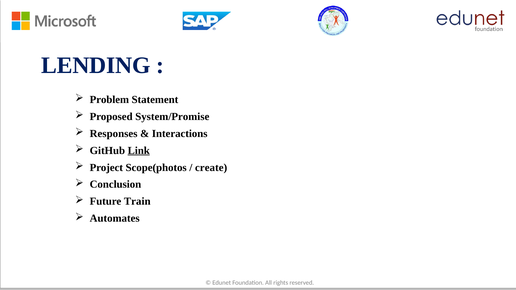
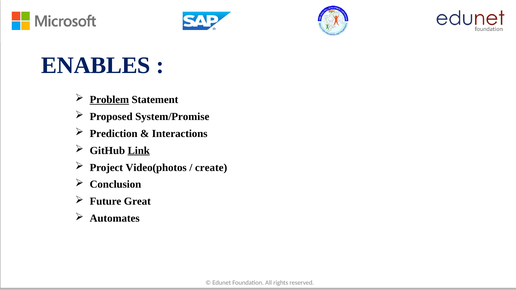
LENDING: LENDING -> ENABLES
Problem underline: none -> present
Responses: Responses -> Prediction
Scope(photos: Scope(photos -> Video(photos
Train: Train -> Great
